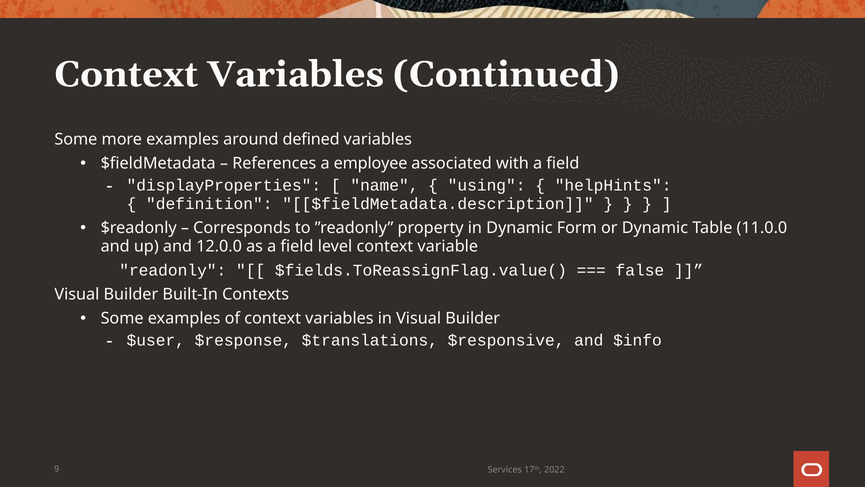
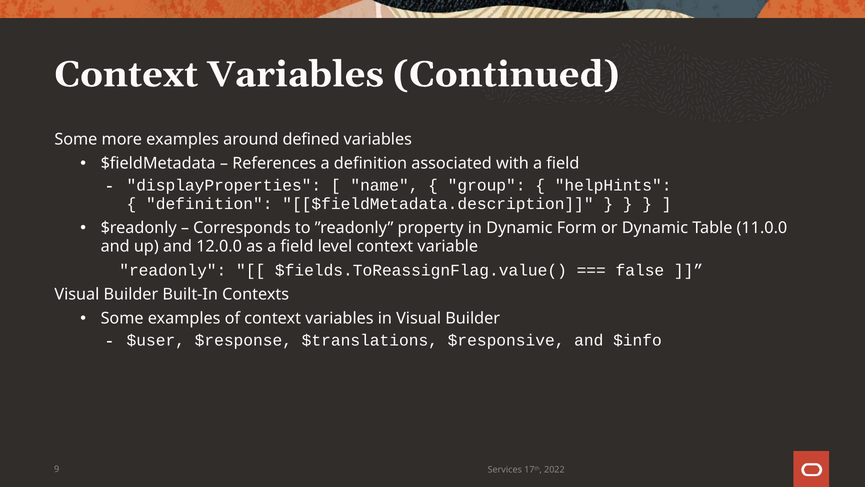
a employee: employee -> definition
using: using -> group
